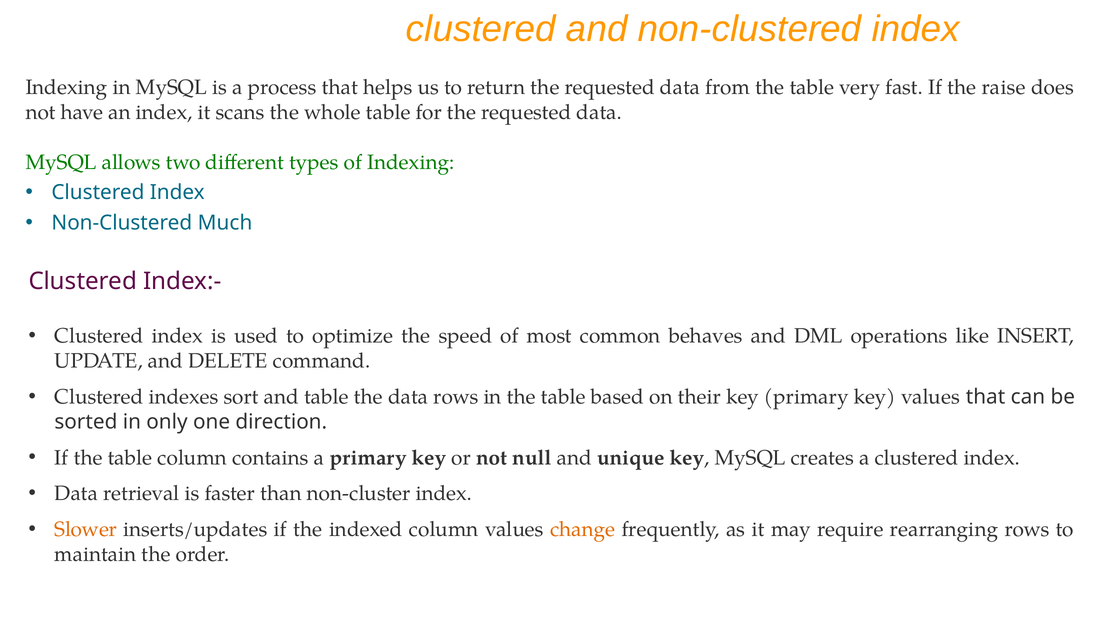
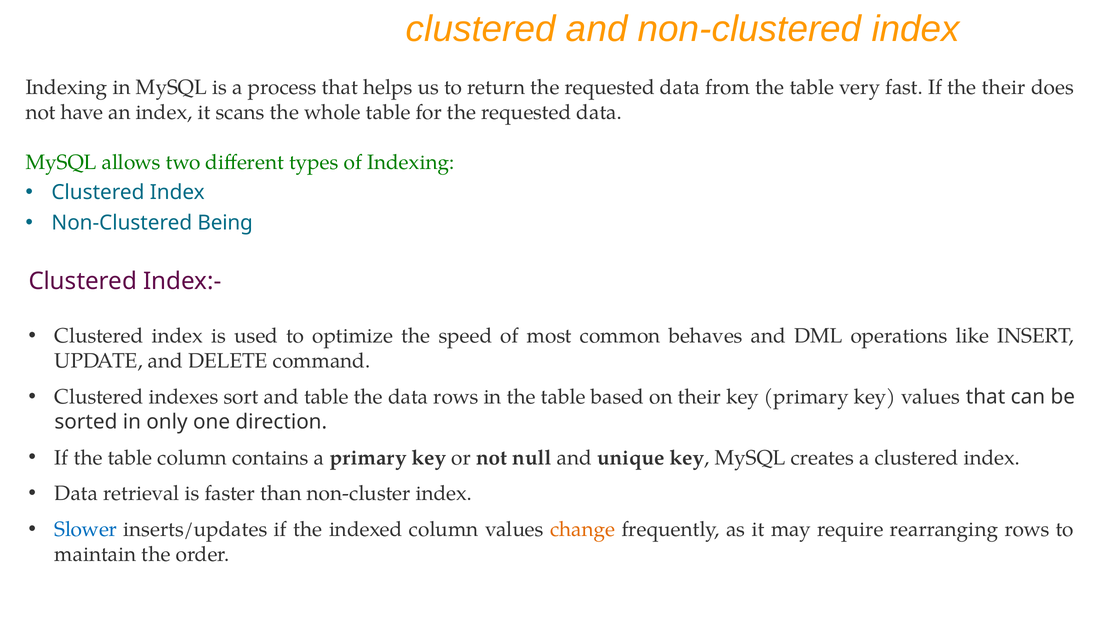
the raise: raise -> their
Much: Much -> Being
Slower colour: orange -> blue
